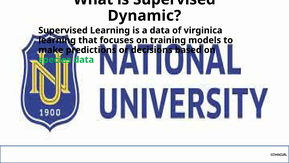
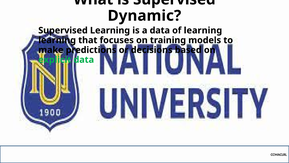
of virginica: virginica -> learning
species: species -> explicit
